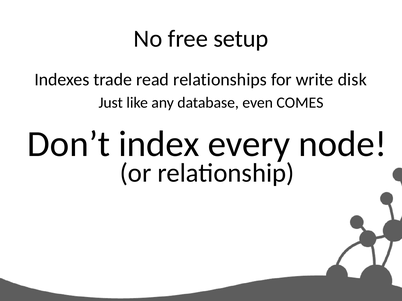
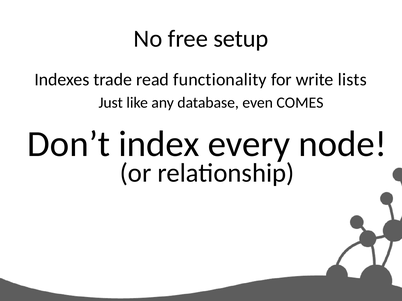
relationships: relationships -> functionality
disk: disk -> lists
